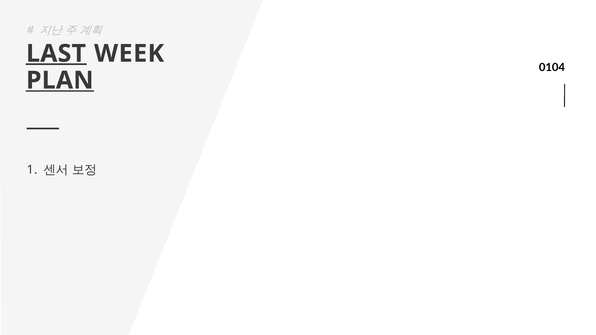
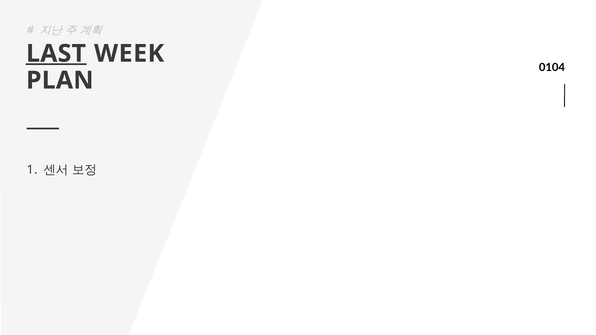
PLAN underline: present -> none
